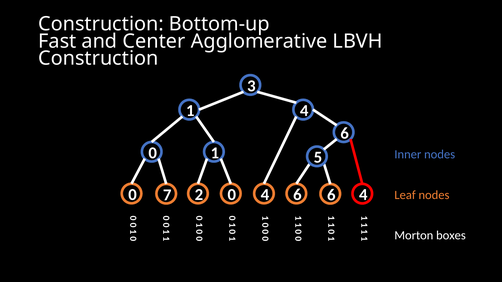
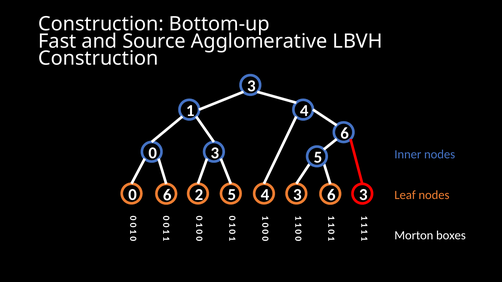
Center: Center -> Source
1 at (215, 153): 1 -> 3
0 7: 7 -> 6
2 0: 0 -> 5
6 at (297, 195): 6 -> 3
4 at (363, 195): 4 -> 3
